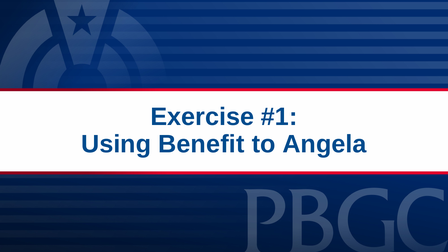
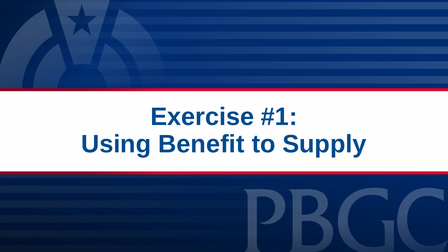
Angela: Angela -> Supply
